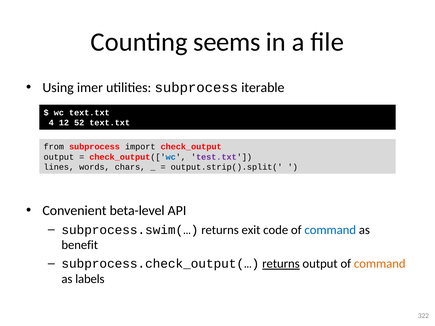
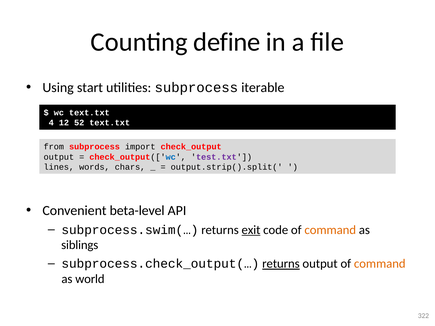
seems: seems -> define
imer: imer -> start
exit underline: none -> present
command at (330, 230) colour: blue -> orange
benefit: benefit -> siblings
labels: labels -> world
